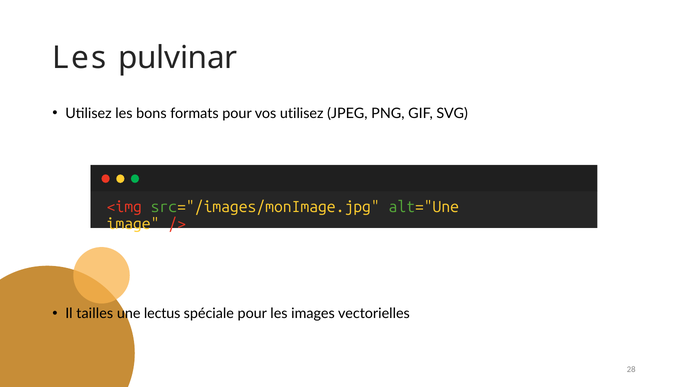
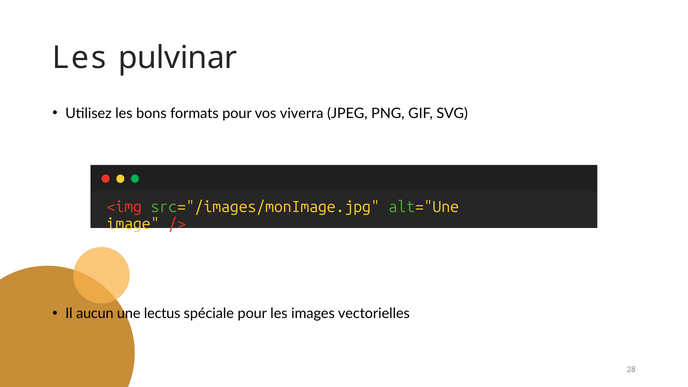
vos utilisez: utilisez -> viverra
tailles: tailles -> aucun
